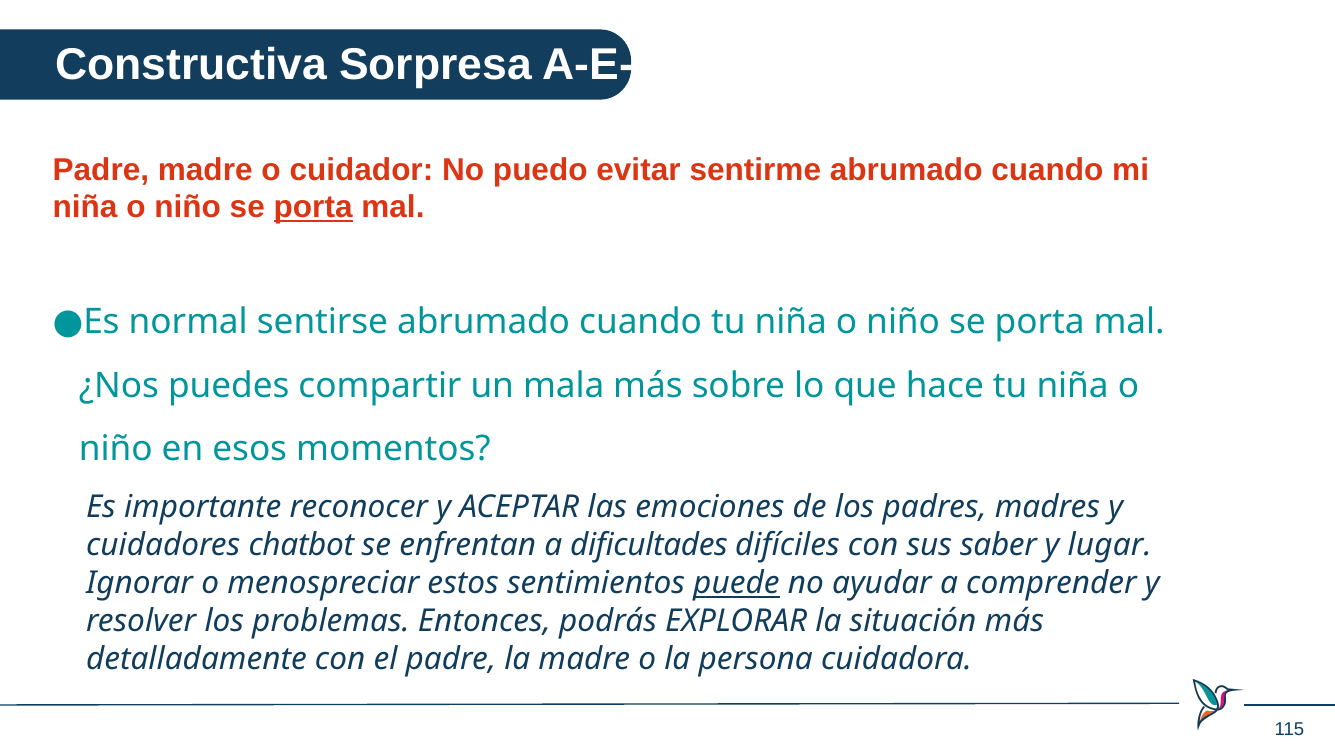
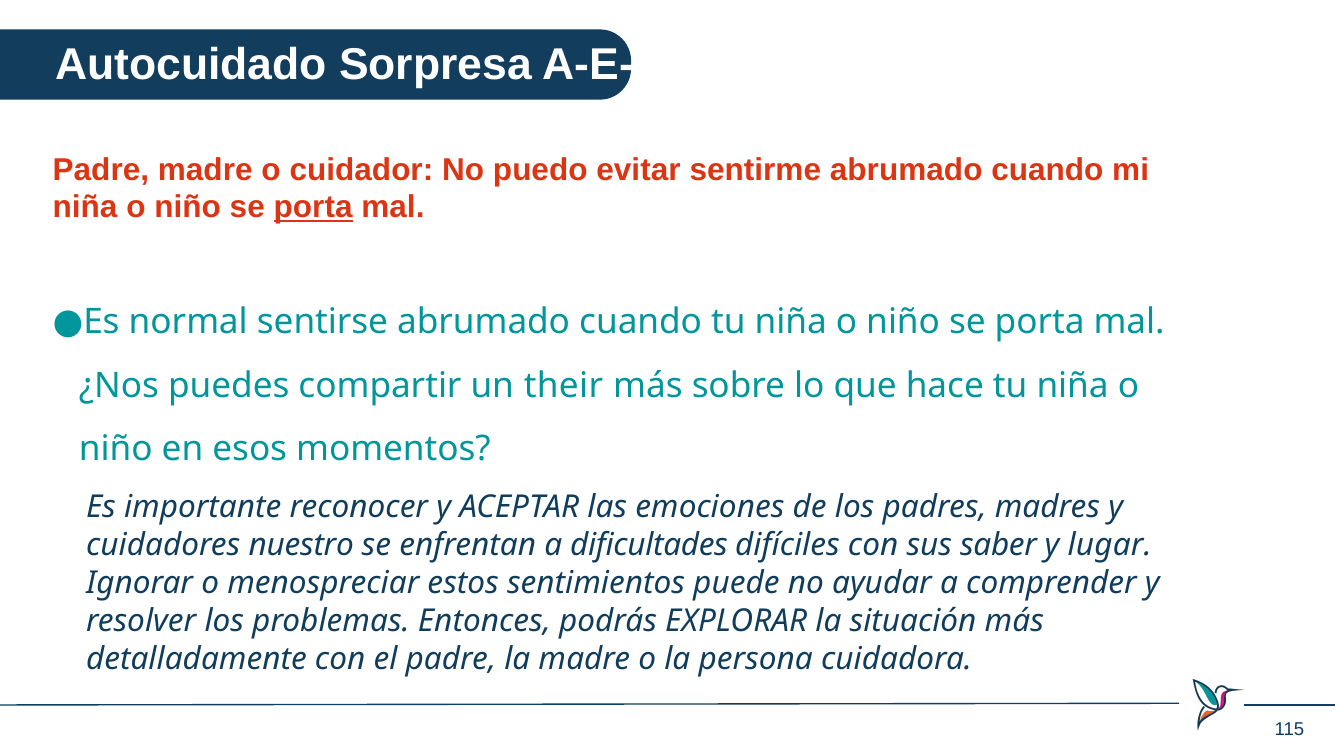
Constructiva: Constructiva -> Autocuidado
mala: mala -> their
chatbot: chatbot -> nuestro
puede underline: present -> none
